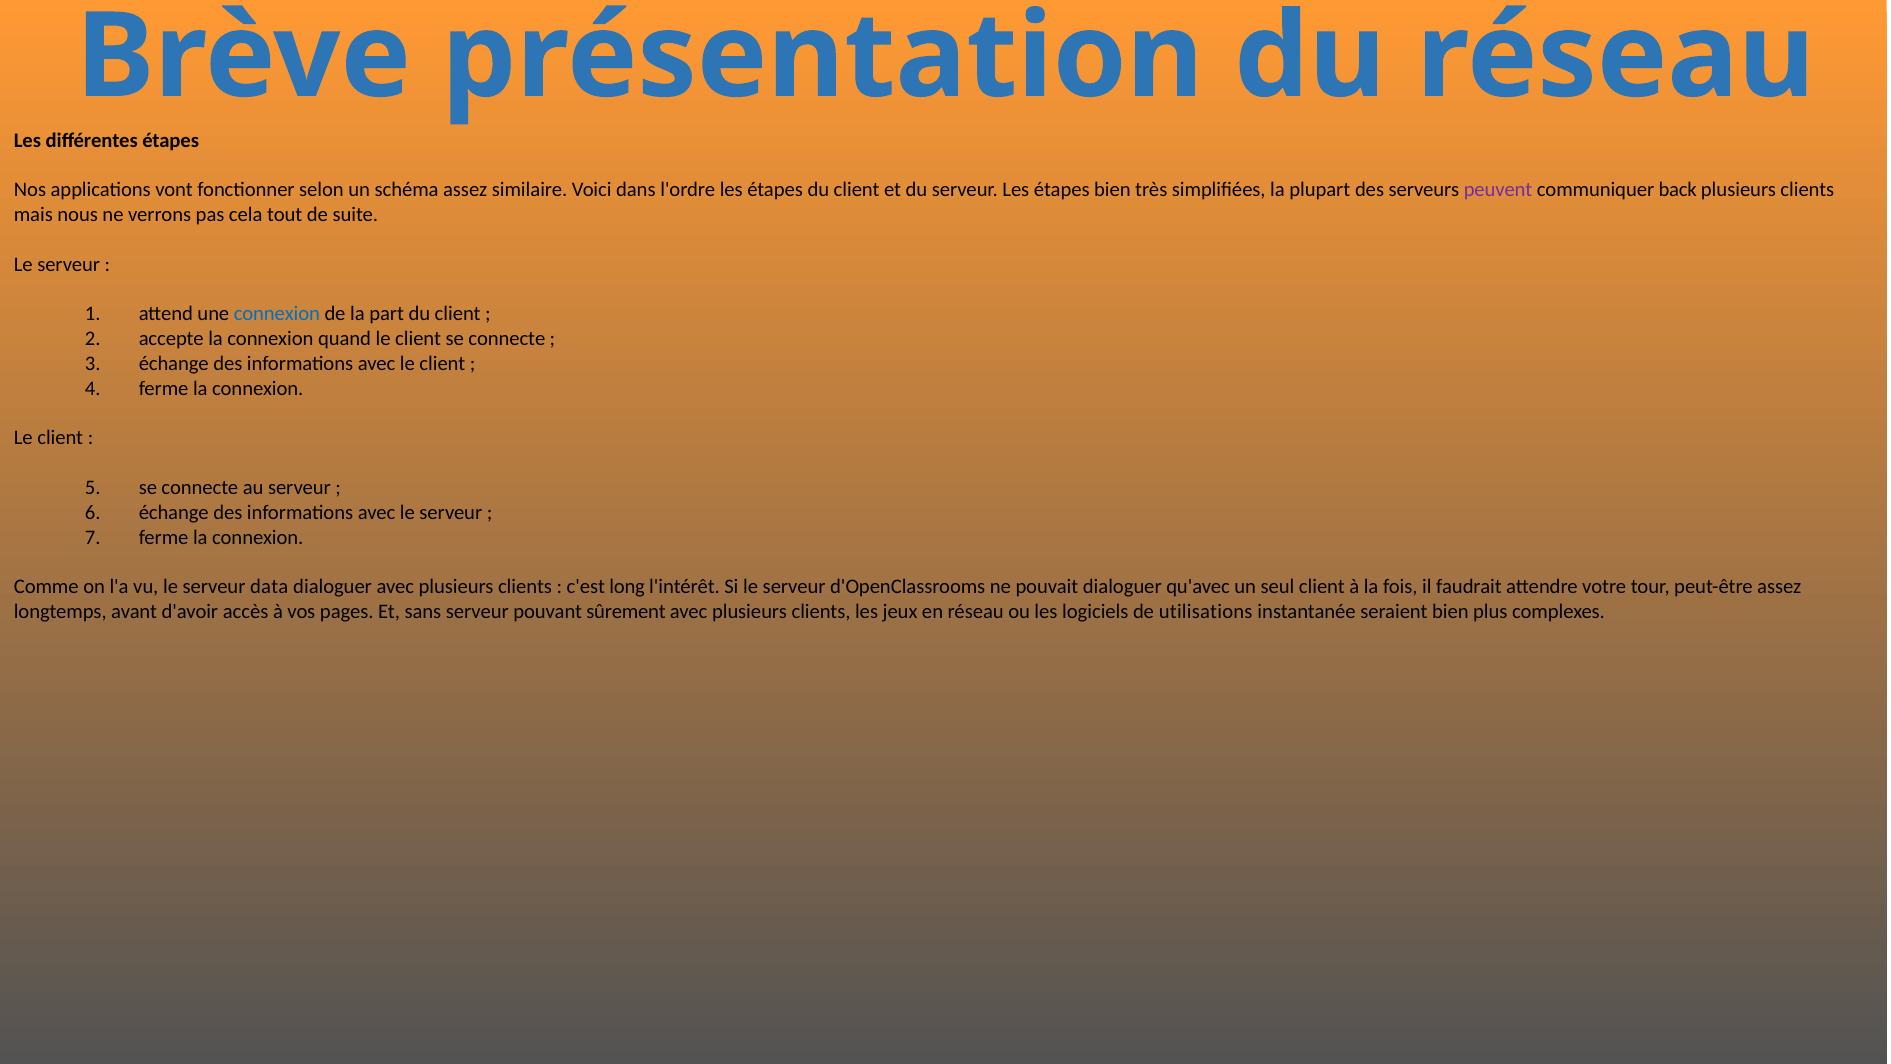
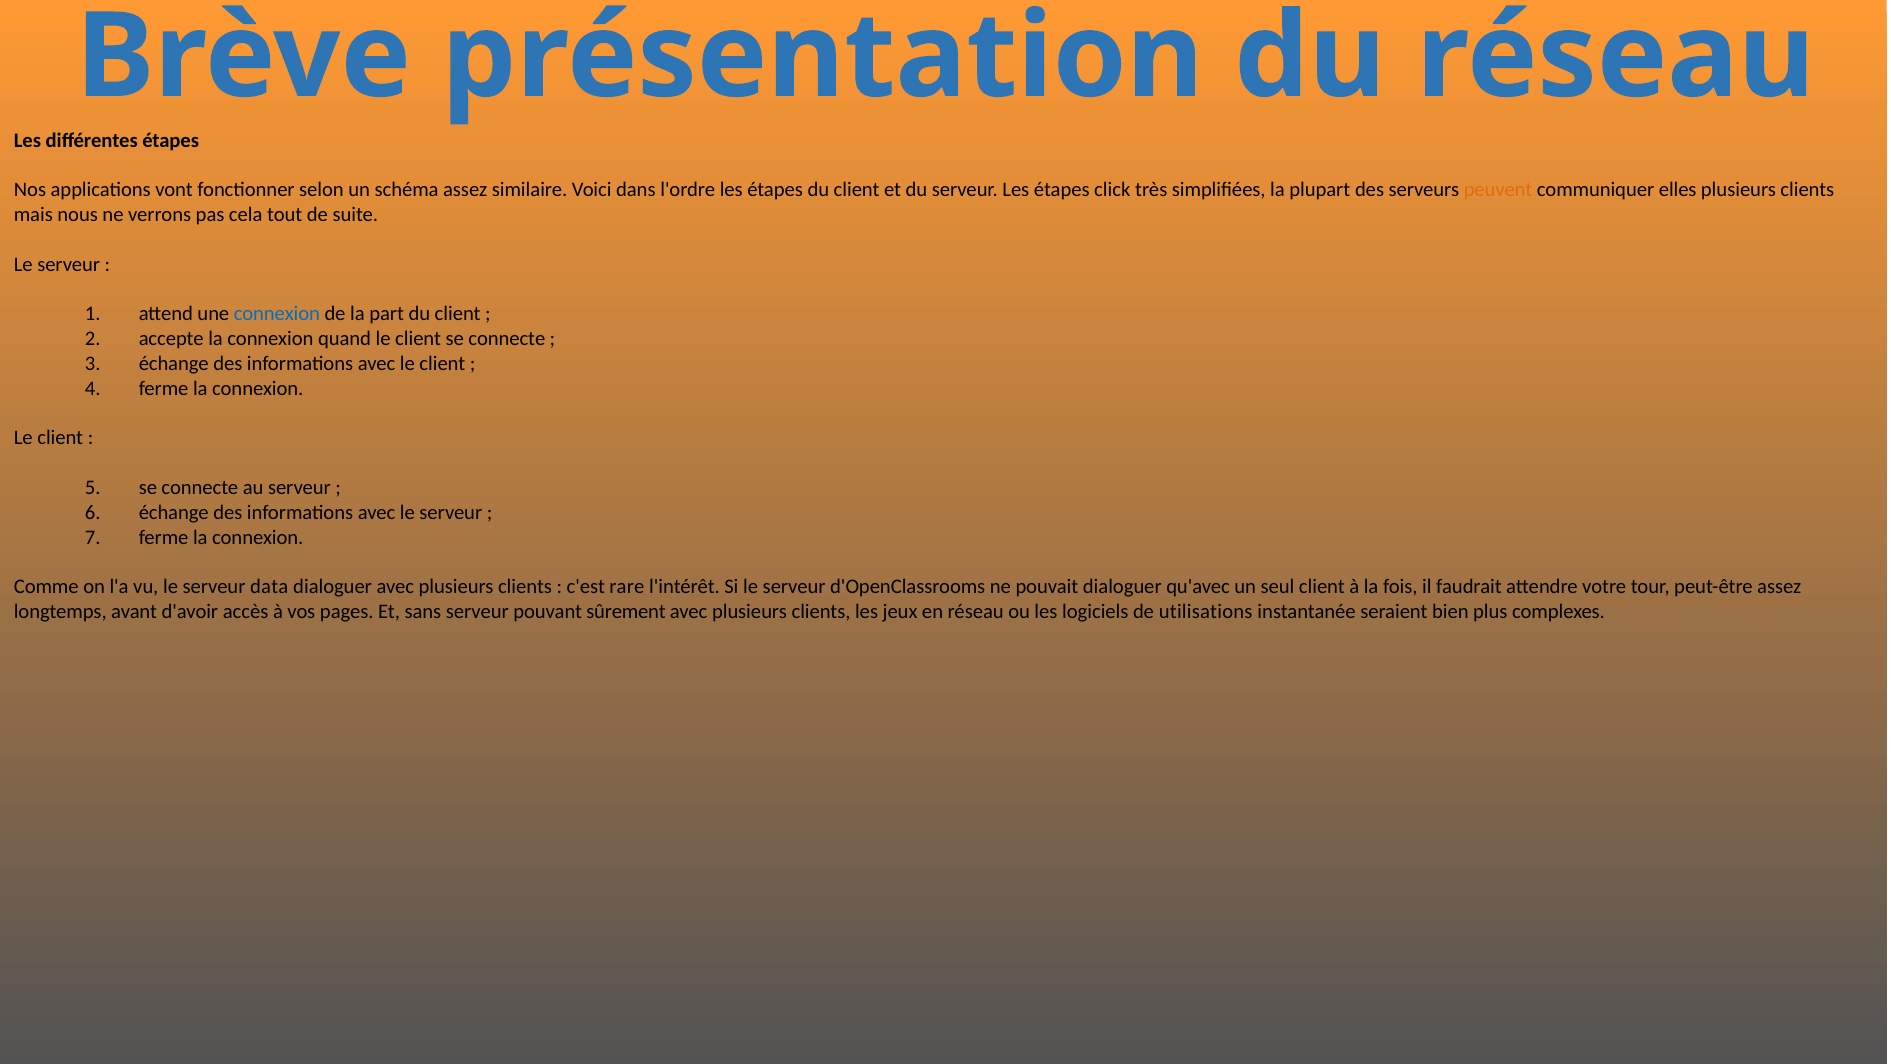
étapes bien: bien -> click
peuvent colour: purple -> orange
back: back -> elles
long: long -> rare
